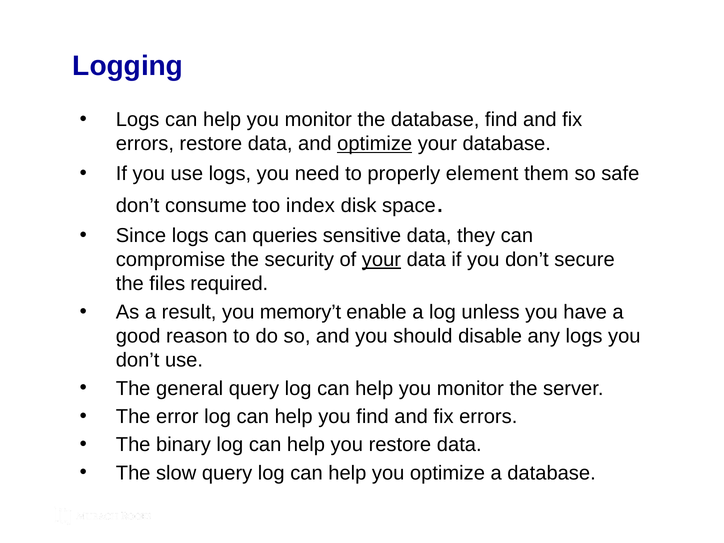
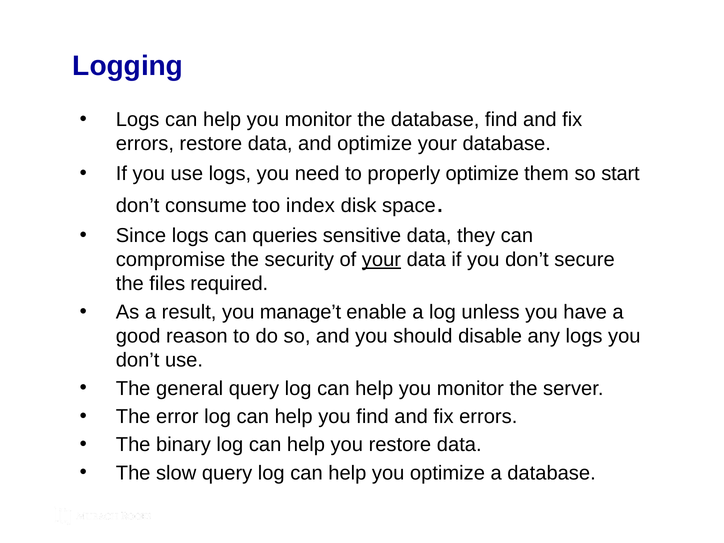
optimize at (375, 144) underline: present -> none
properly element: element -> optimize
safe: safe -> start
memory’t: memory’t -> manage’t
